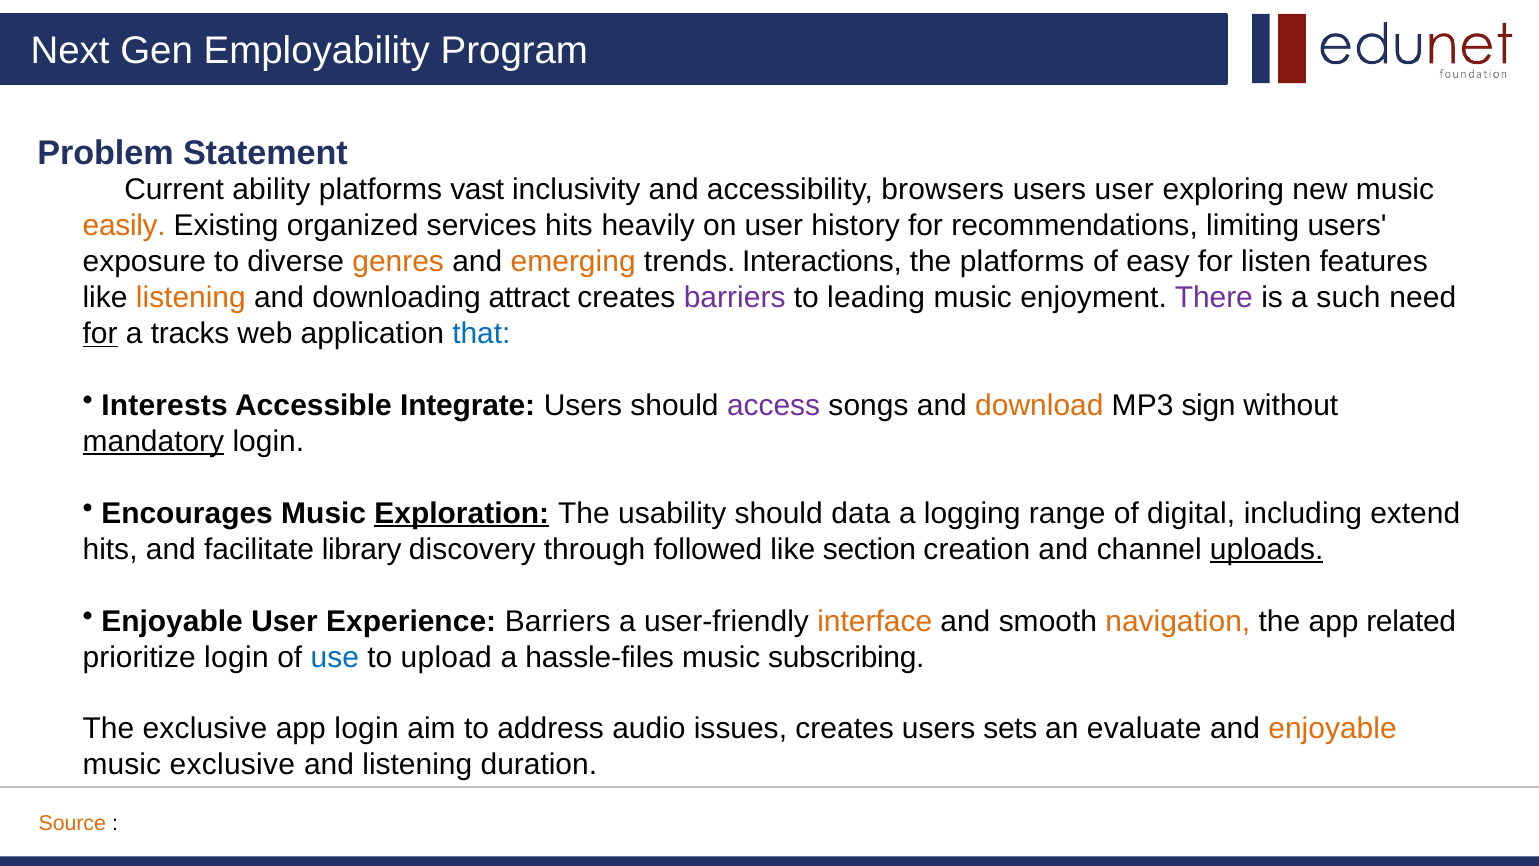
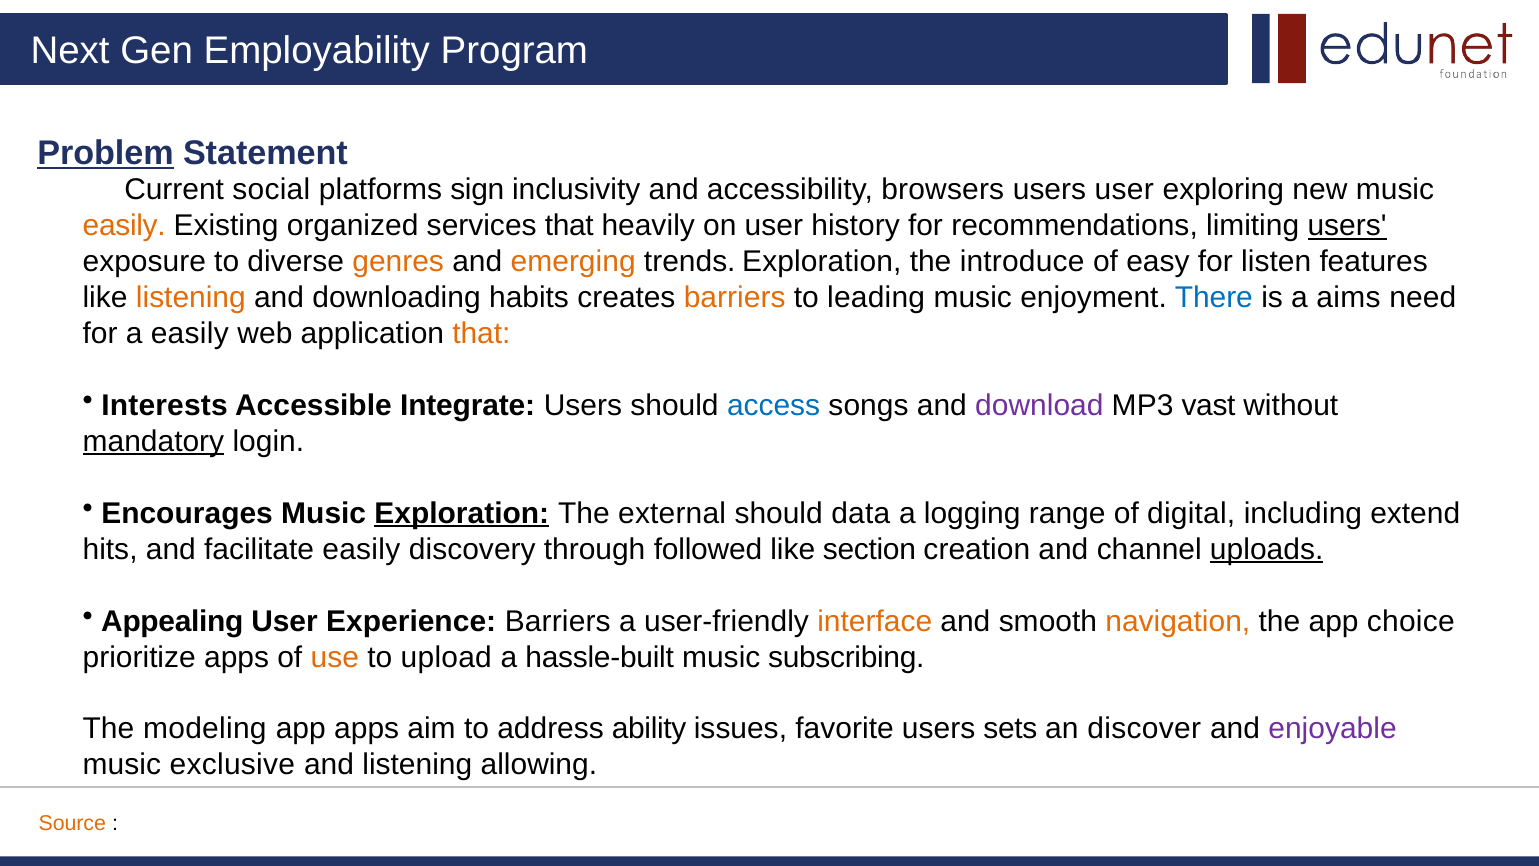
Problem underline: none -> present
ability: ability -> social
vast: vast -> sign
services hits: hits -> that
users at (1347, 226) underline: none -> present
trends Interactions: Interactions -> Exploration
the platforms: platforms -> introduce
attract: attract -> habits
barriers at (735, 298) colour: purple -> orange
There colour: purple -> blue
such: such -> aims
for at (100, 334) underline: present -> none
a tracks: tracks -> easily
that at (481, 334) colour: blue -> orange
access colour: purple -> blue
download colour: orange -> purple
sign: sign -> vast
usability: usability -> external
facilitate library: library -> easily
Enjoyable at (172, 621): Enjoyable -> Appealing
related: related -> choice
prioritize login: login -> apps
use colour: blue -> orange
hassle-files: hassle-files -> hassle-built
The exclusive: exclusive -> modeling
app login: login -> apps
audio: audio -> ability
issues creates: creates -> favorite
evaluate: evaluate -> discover
enjoyable at (1333, 729) colour: orange -> purple
duration: duration -> allowing
